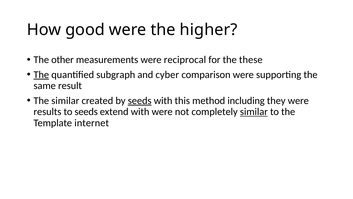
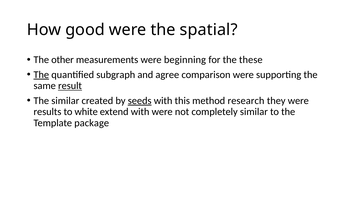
higher: higher -> spatial
reciprocal: reciprocal -> beginning
cyber: cyber -> agree
result underline: none -> present
including: including -> research
to seeds: seeds -> white
similar at (254, 112) underline: present -> none
internet: internet -> package
